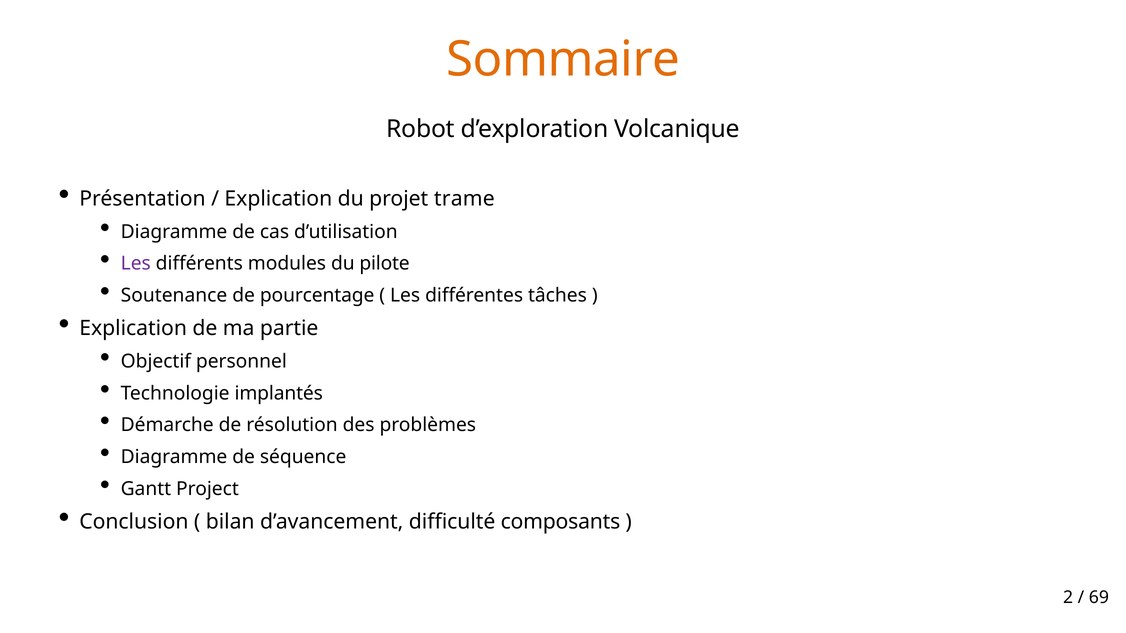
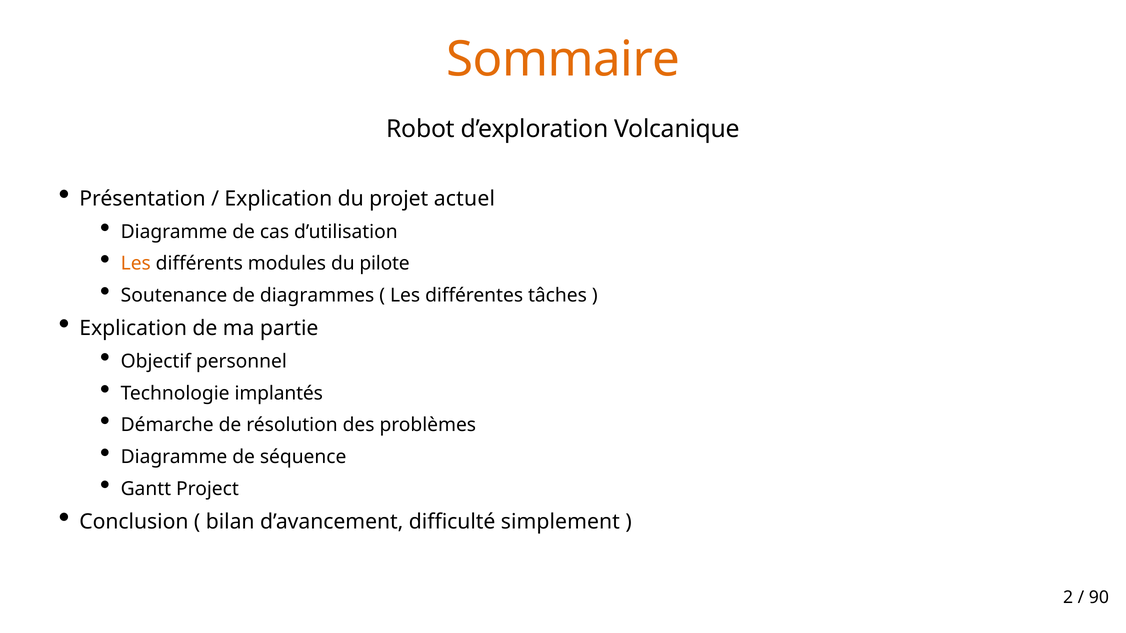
trame: trame -> actuel
Les at (136, 264) colour: purple -> orange
pourcentage: pourcentage -> diagrammes
composants: composants -> simplement
69: 69 -> 90
